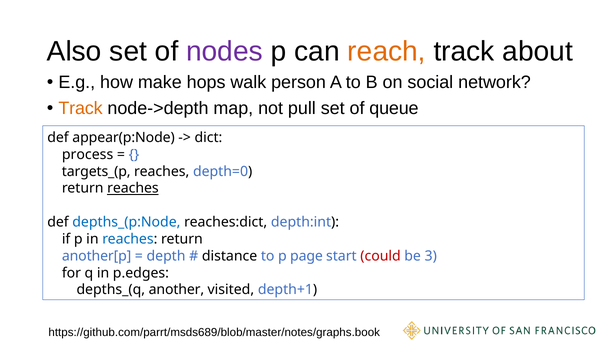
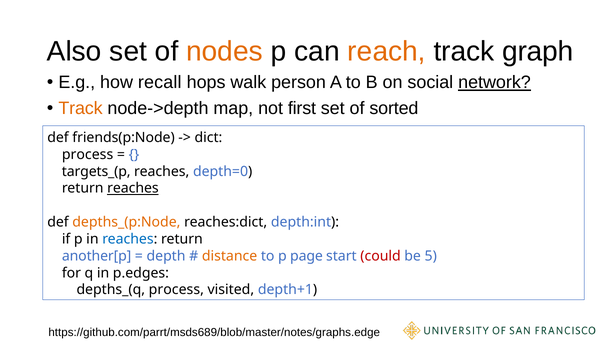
nodes colour: purple -> orange
about: about -> graph
make: make -> recall
network underline: none -> present
pull: pull -> first
queue: queue -> sorted
appear(p:Node: appear(p:Node -> friends(p:Node
depths_(p:Node colour: blue -> orange
distance colour: black -> orange
3: 3 -> 5
depths_(q another: another -> process
https://github.com/parrt/msds689/blob/master/notes/graphs.book: https://github.com/parrt/msds689/blob/master/notes/graphs.book -> https://github.com/parrt/msds689/blob/master/notes/graphs.edge
